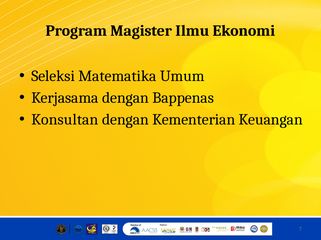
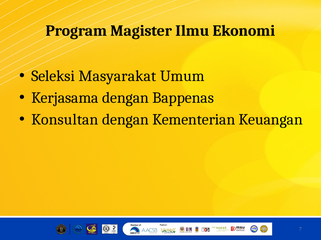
Matematika: Matematika -> Masyarakat
